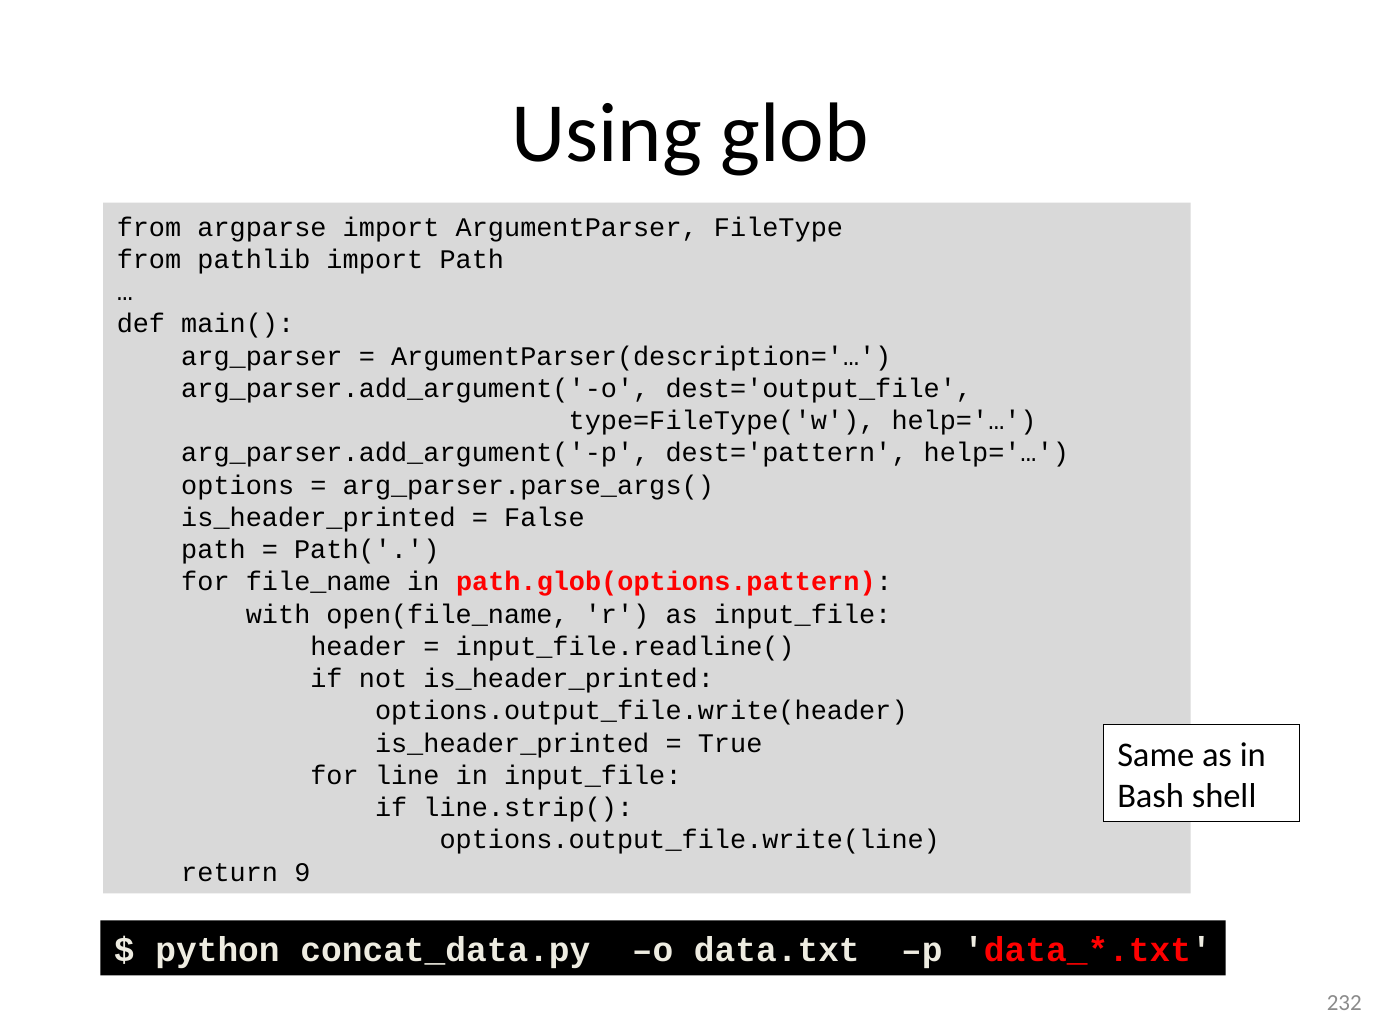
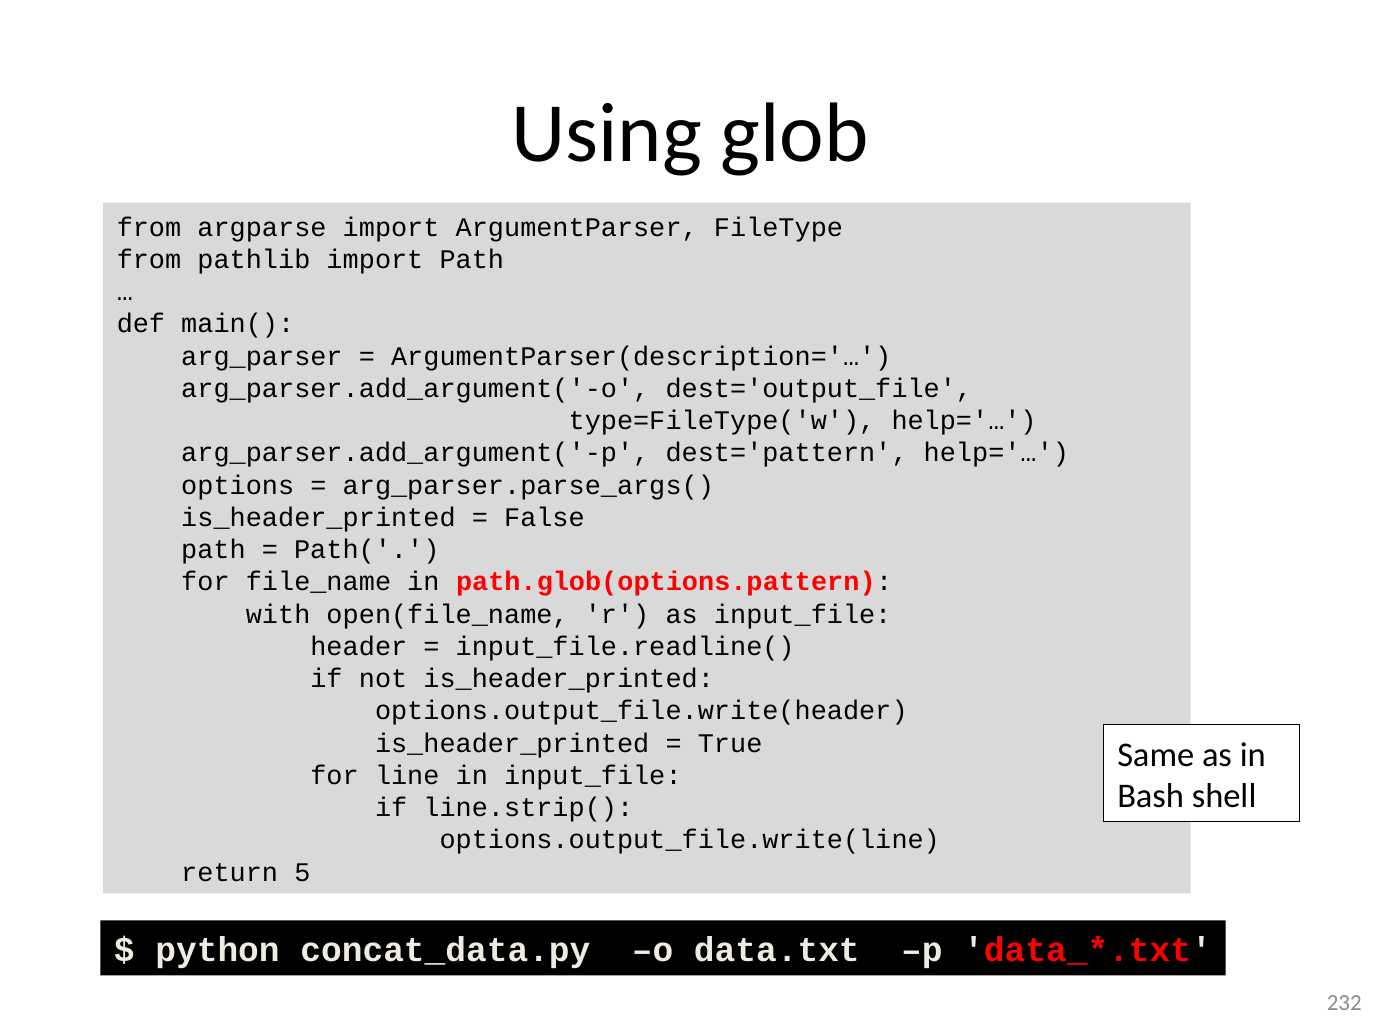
9: 9 -> 5
